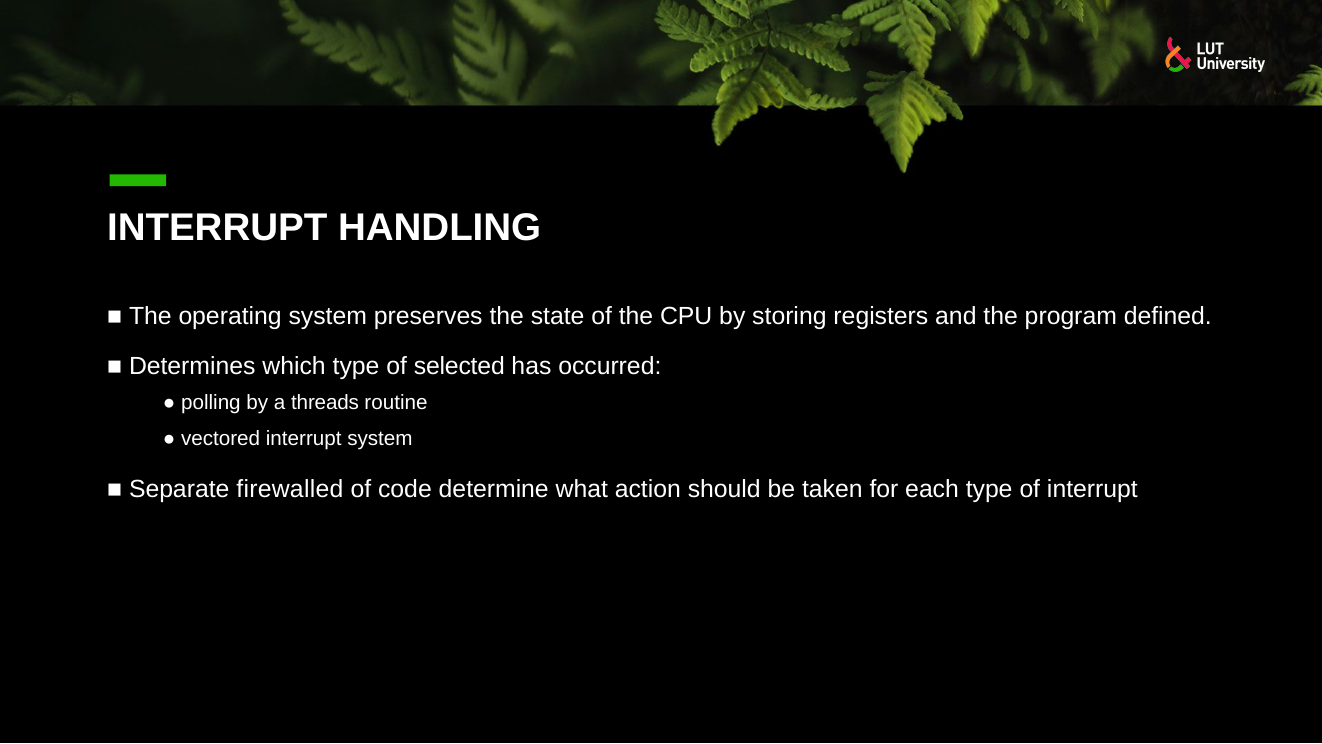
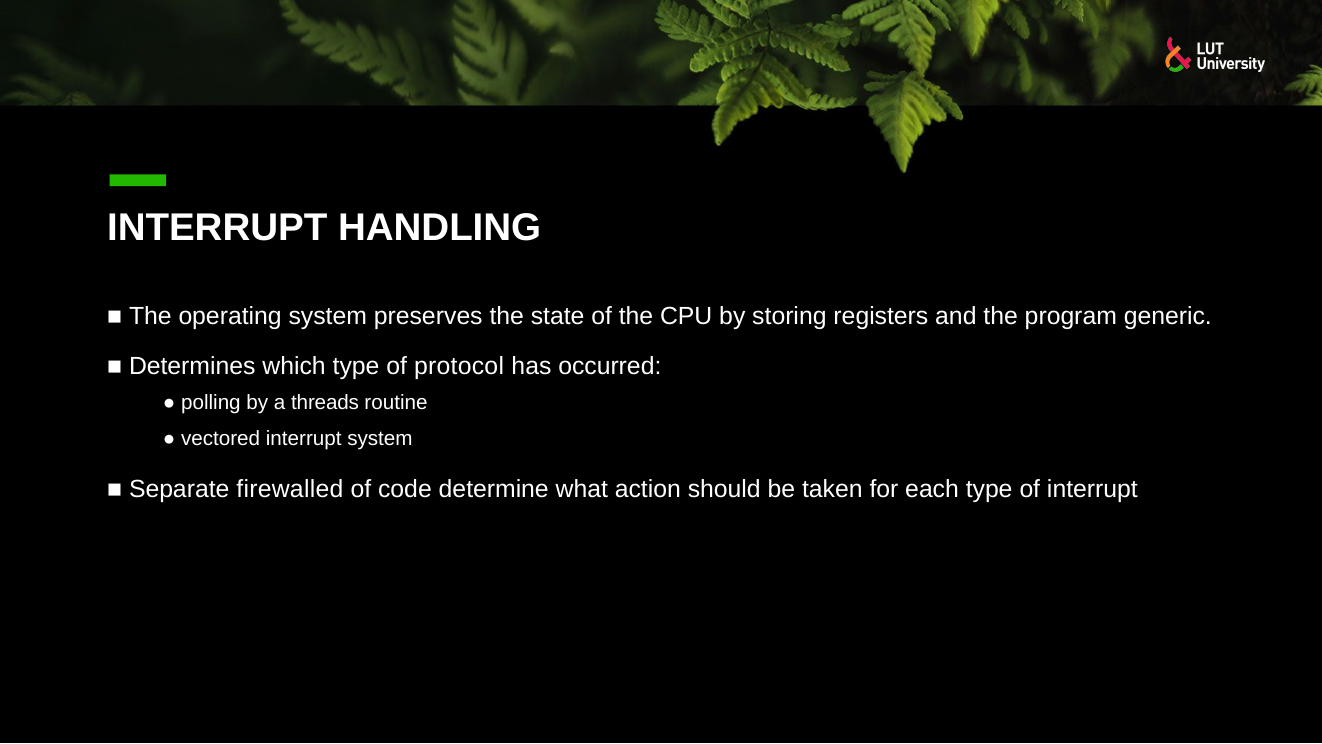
defined: defined -> generic
selected: selected -> protocol
